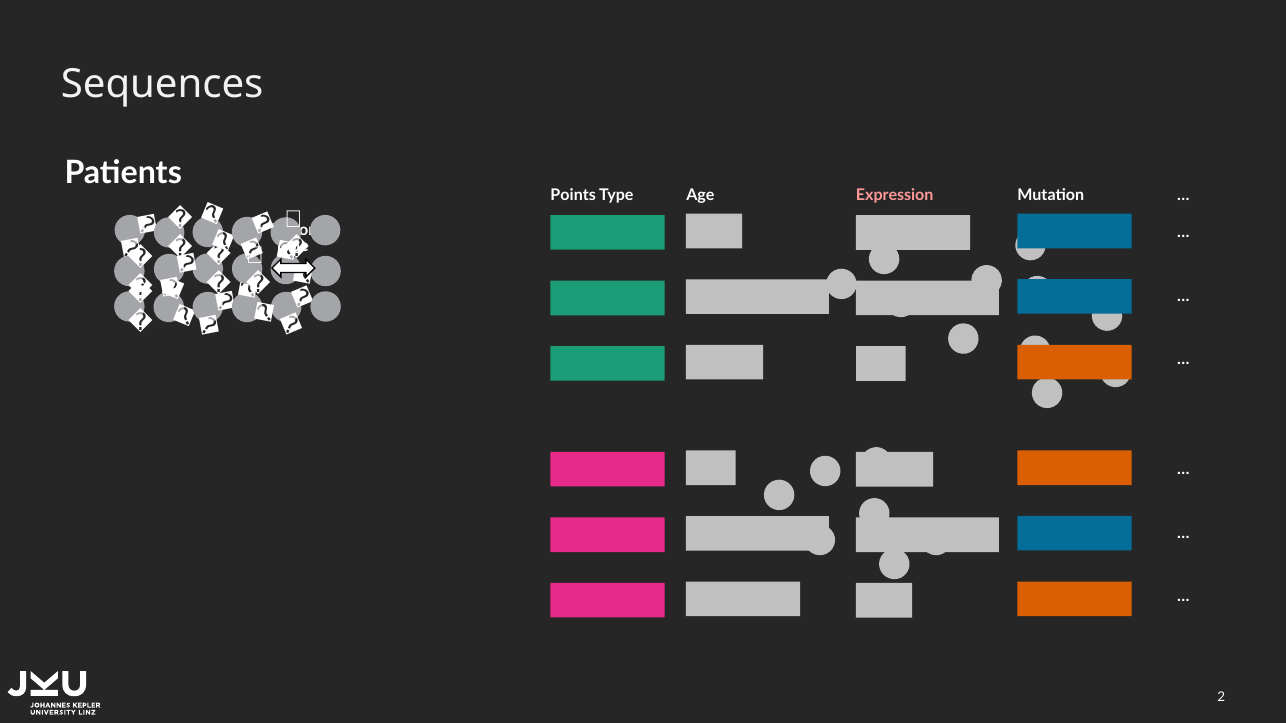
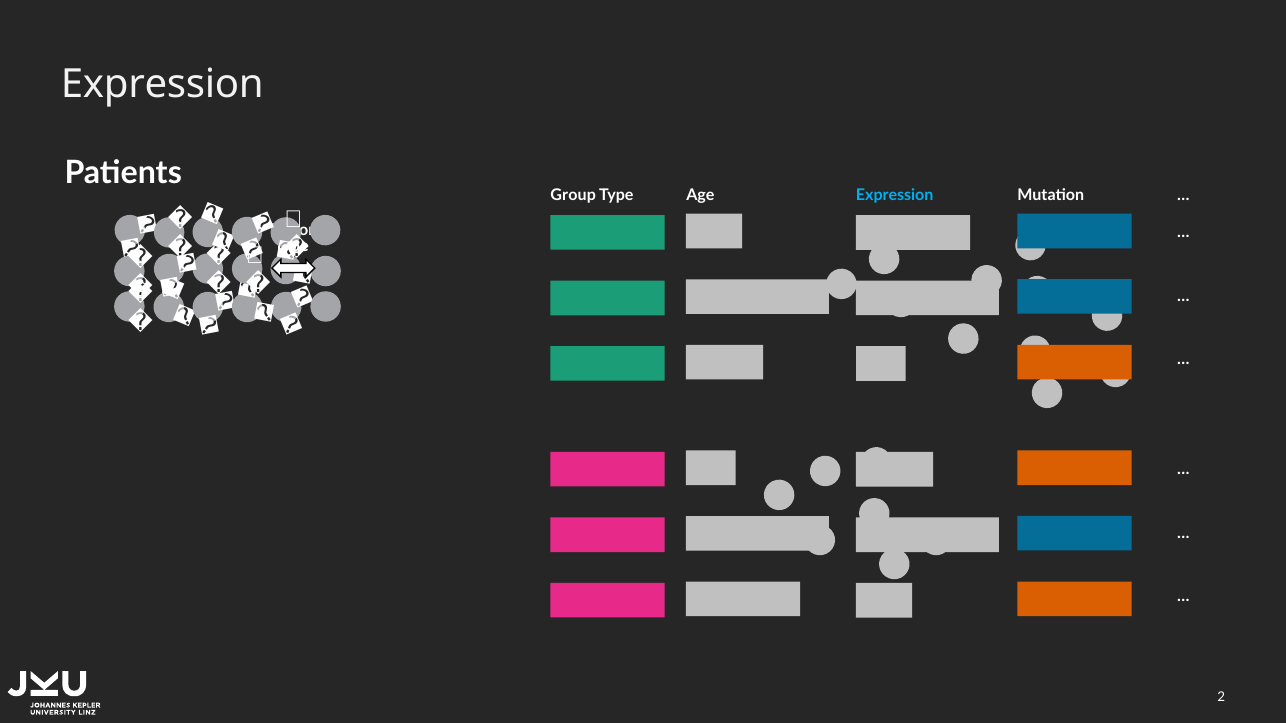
Sequences at (162, 84): Sequences -> Expression
Points: Points -> Group
Expression at (895, 196) colour: pink -> light blue
